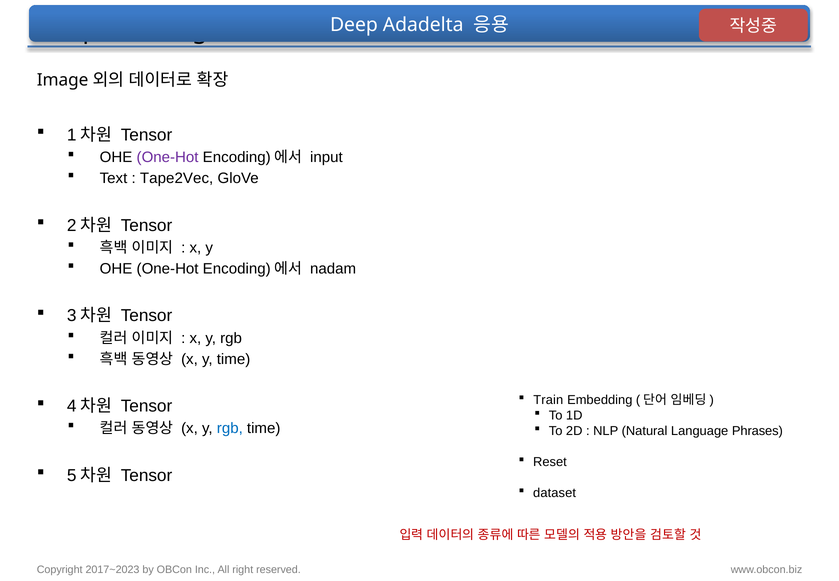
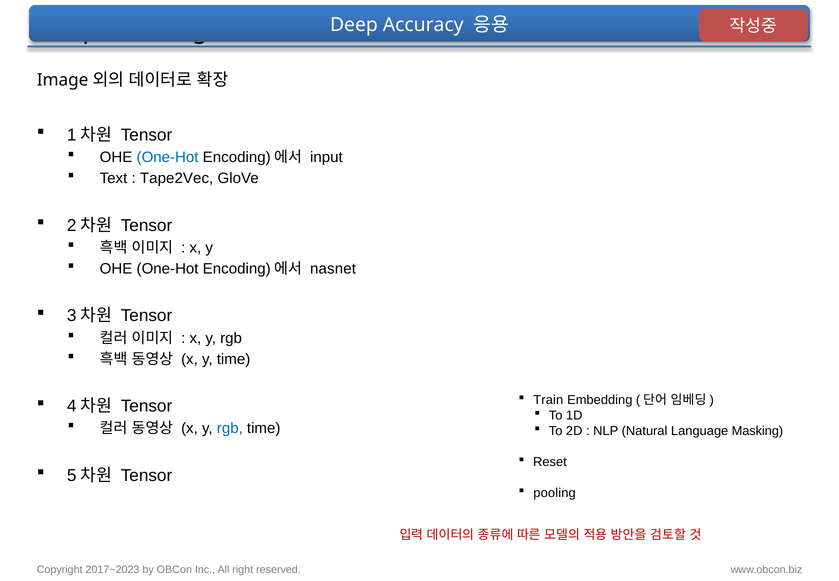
Adadelta: Adadelta -> Accuracy
One-Hot at (168, 157) colour: purple -> blue
nadam: nadam -> nasnet
Phrases: Phrases -> Masking
dataset: dataset -> pooling
